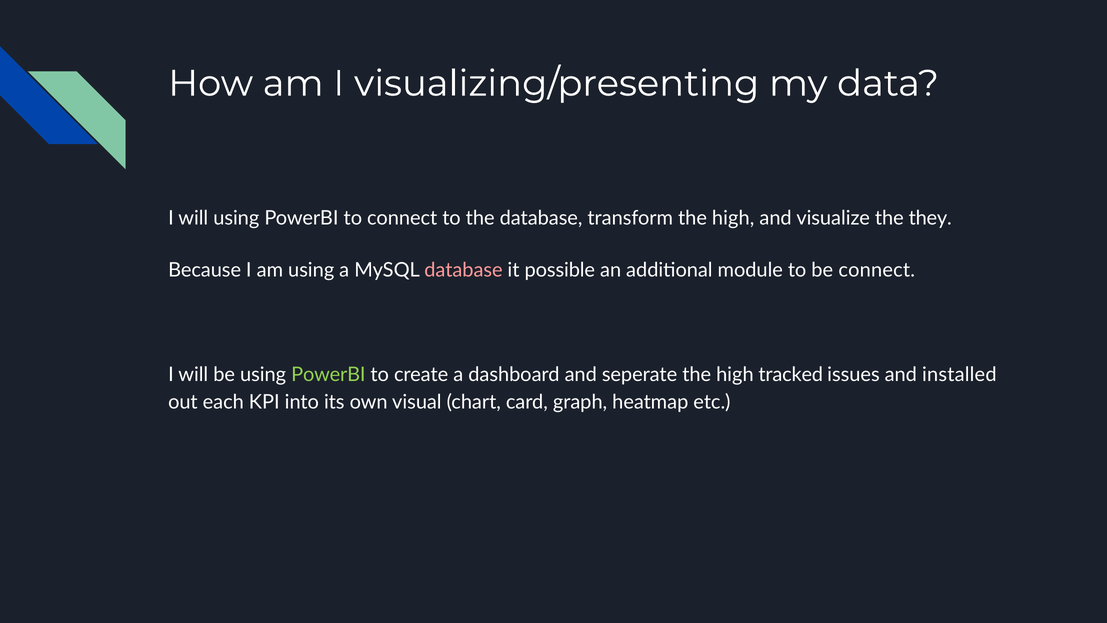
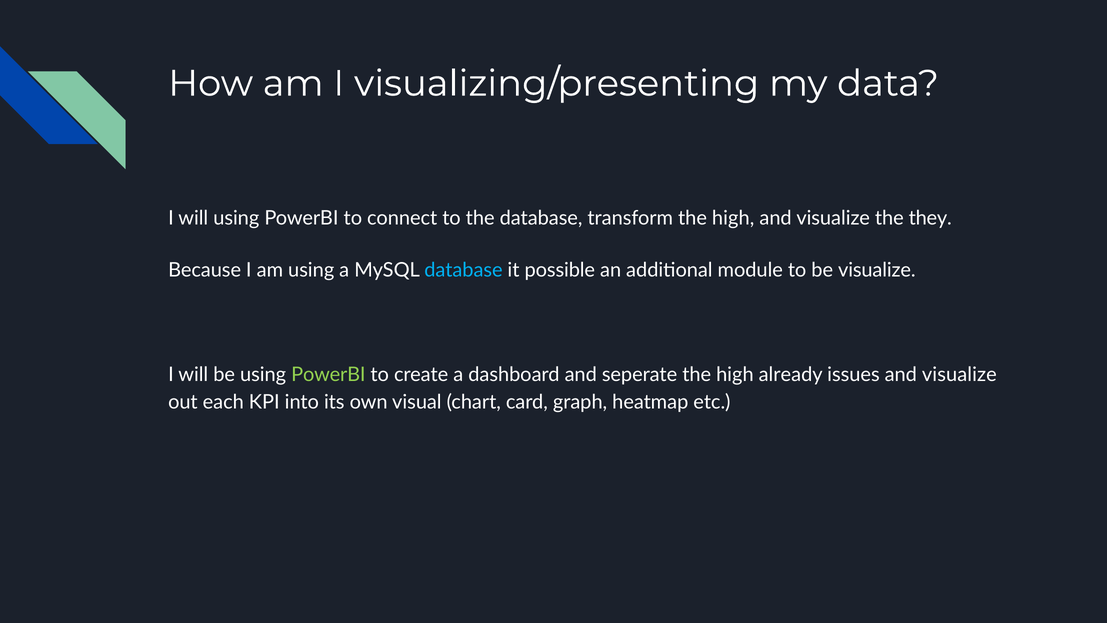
database at (463, 270) colour: pink -> light blue
be connect: connect -> visualize
tracked: tracked -> already
issues and installed: installed -> visualize
